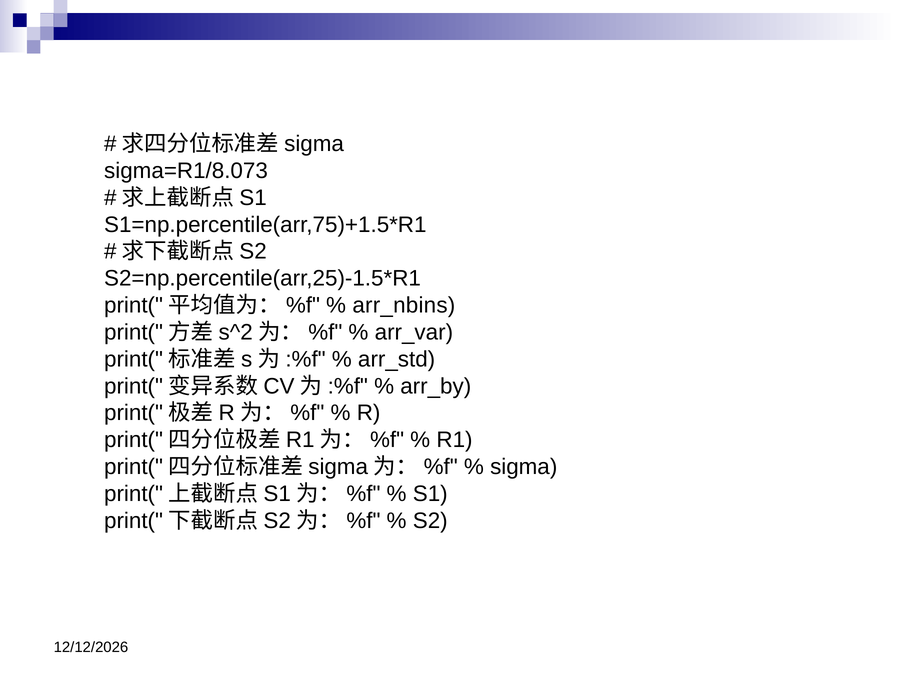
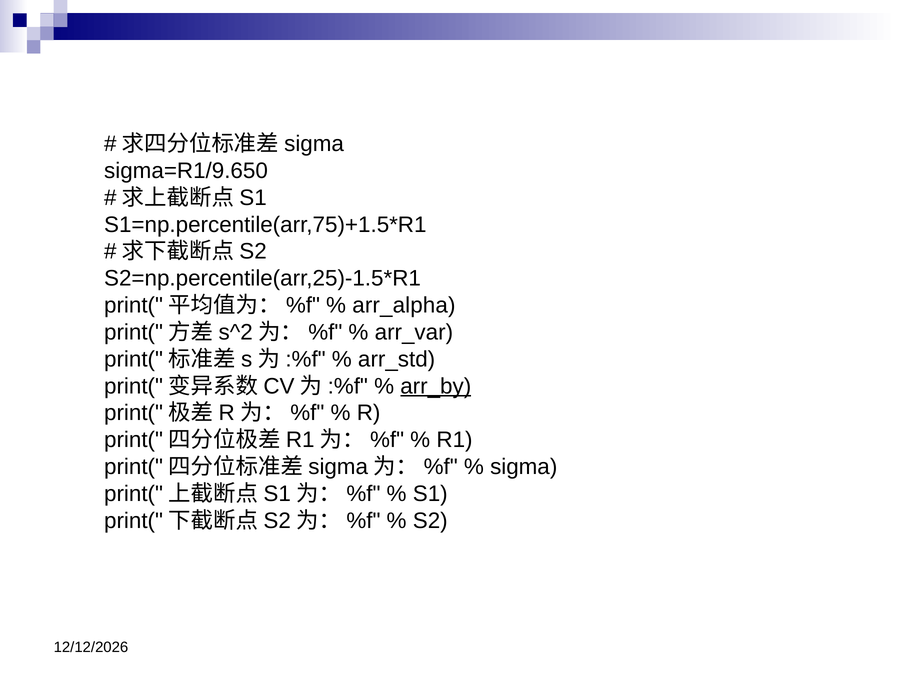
sigma=R1/8.073: sigma=R1/8.073 -> sigma=R1/9.650
arr_nbins: arr_nbins -> arr_alpha
arr_by underline: none -> present
